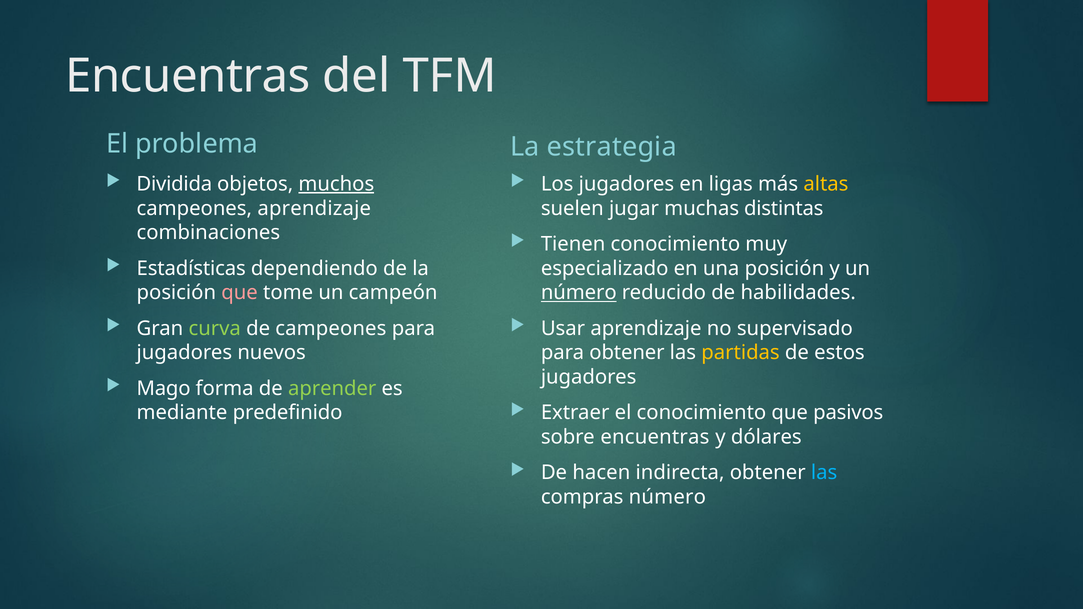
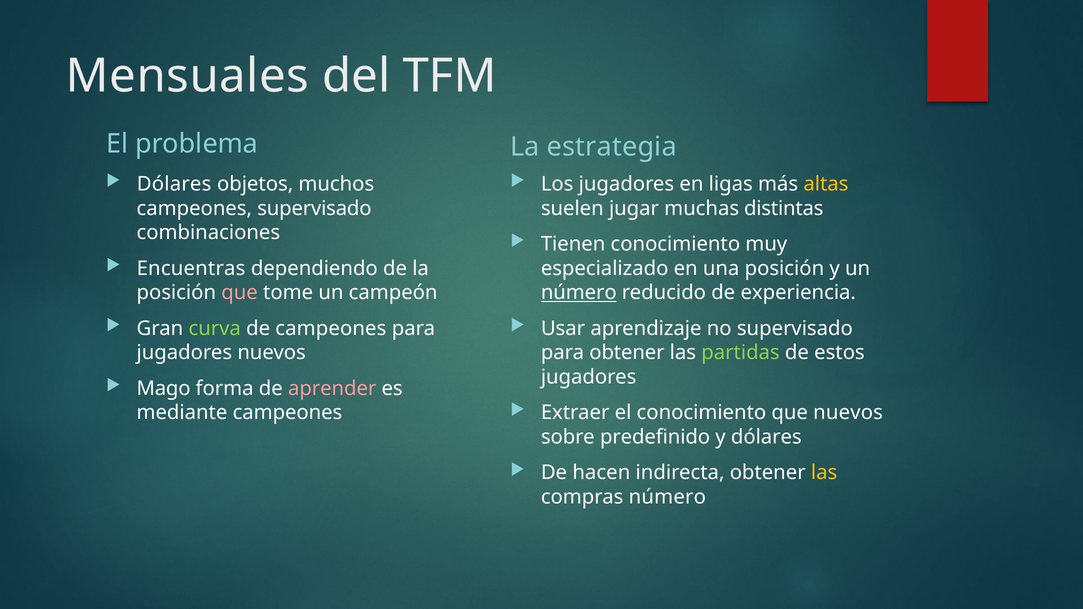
Encuentras at (188, 76): Encuentras -> Mensuales
Dividida at (174, 184): Dividida -> Dólares
muchos underline: present -> none
campeones aprendizaje: aprendizaje -> supervisado
Estadísticas: Estadísticas -> Encuentras
habilidades: habilidades -> experiencia
partidas colour: yellow -> light green
aprender colour: light green -> pink
que pasivos: pasivos -> nuevos
mediante predefinido: predefinido -> campeones
sobre encuentras: encuentras -> predefinido
las at (824, 473) colour: light blue -> yellow
